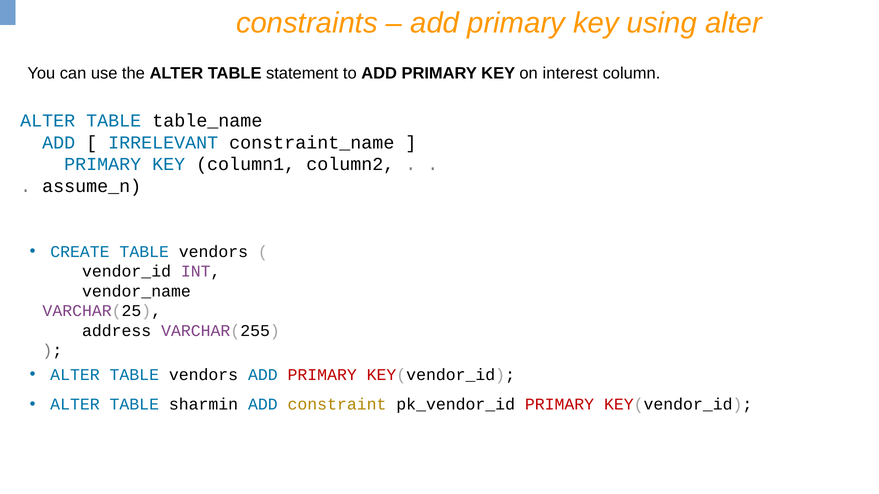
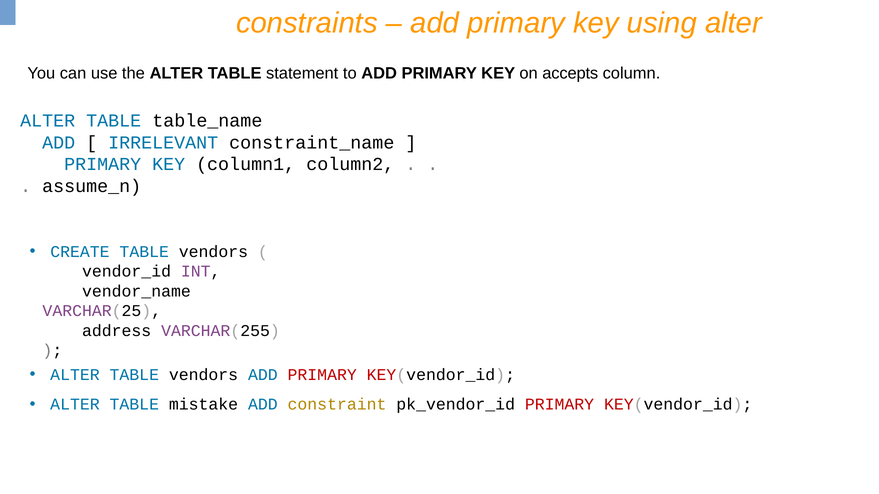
interest: interest -> accepts
sharmin: sharmin -> mistake
